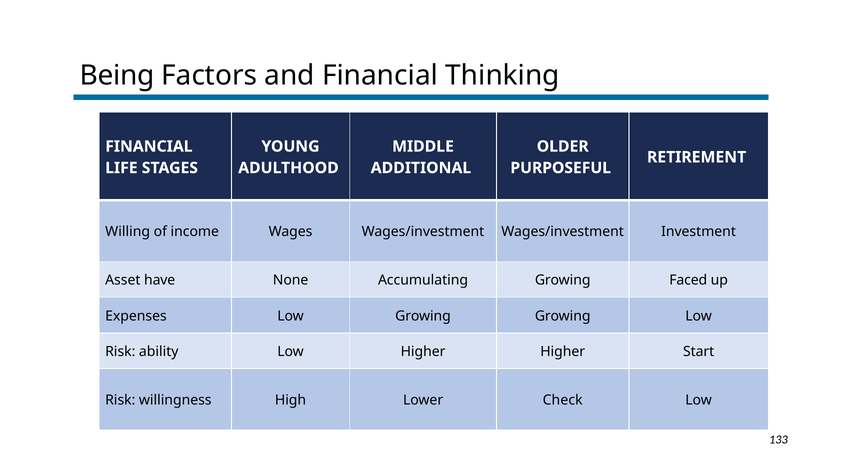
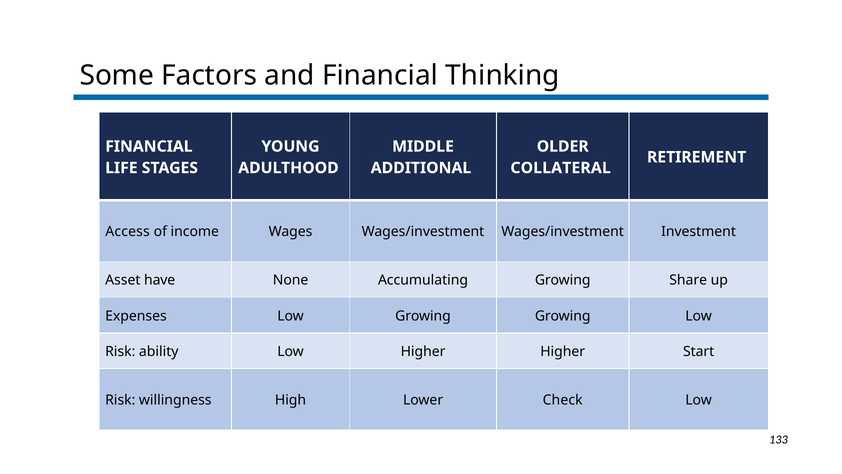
Being: Being -> Some
PURPOSEFUL: PURPOSEFUL -> COLLATERAL
Willing: Willing -> Access
Faced: Faced -> Share
